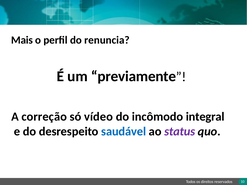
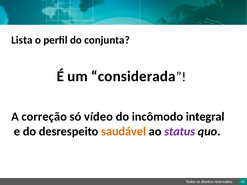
Mais: Mais -> Lista
renuncia: renuncia -> conjunta
previamente: previamente -> considerada
saudável colour: blue -> orange
